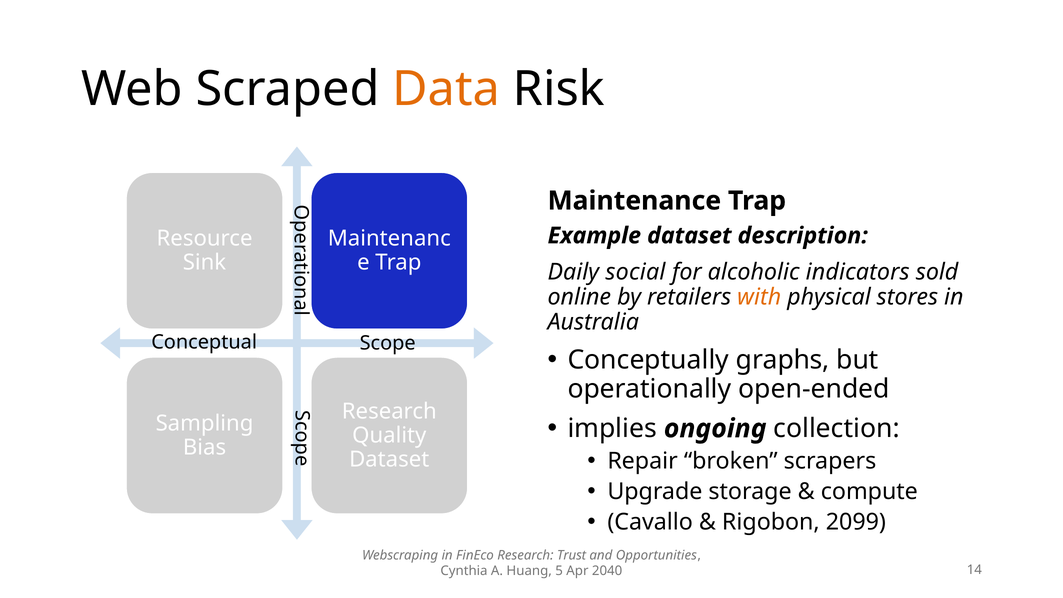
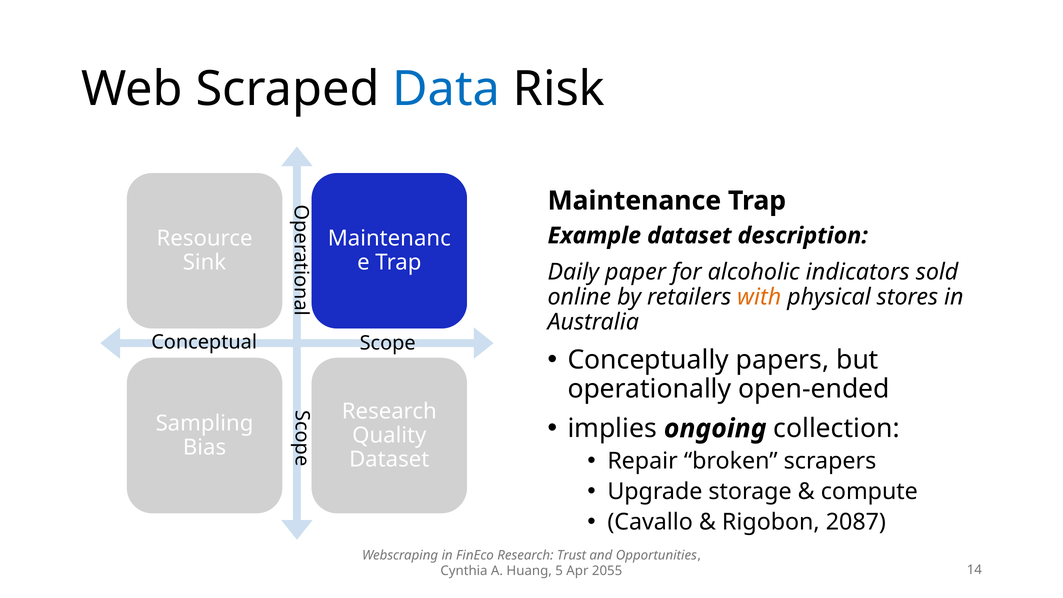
Data colour: orange -> blue
social: social -> paper
graphs: graphs -> papers
2099: 2099 -> 2087
2040: 2040 -> 2055
